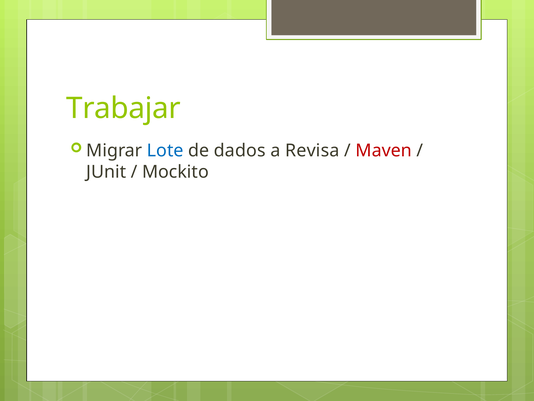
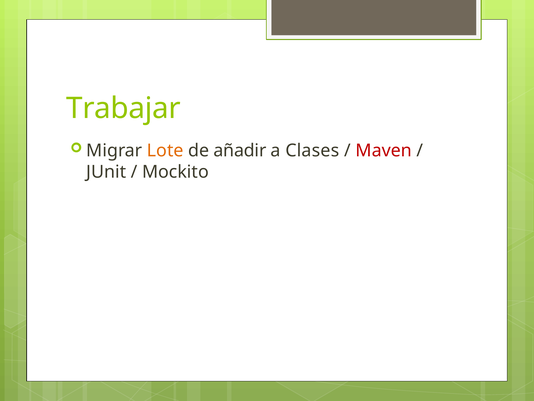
Lote colour: blue -> orange
dados: dados -> añadir
Revisa: Revisa -> Clases
